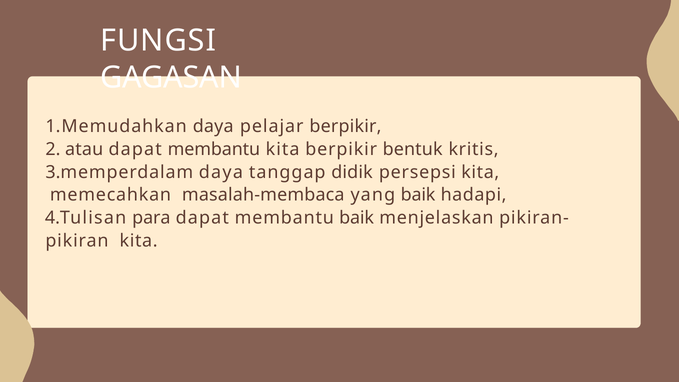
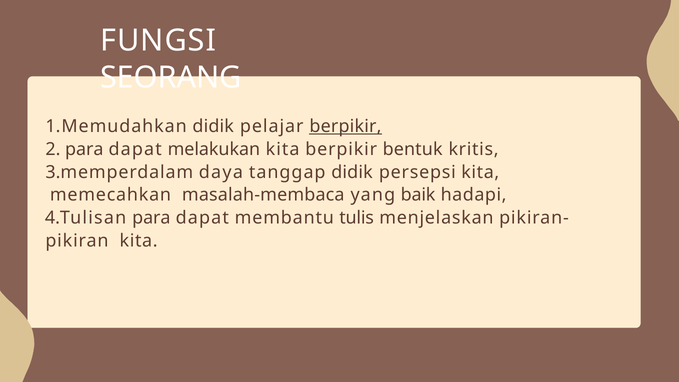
GAGASAN: GAGASAN -> SEORANG
daya at (213, 126): daya -> didik
berpikir at (345, 126) underline: none -> present
atau at (84, 149): atau -> para
membantu at (214, 149): membantu -> melakukan
membantu baik: baik -> tulis
